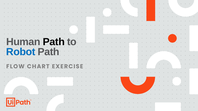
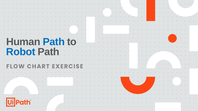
Path at (54, 42) colour: black -> blue
